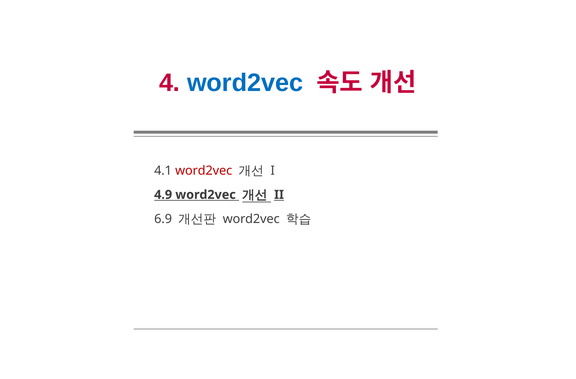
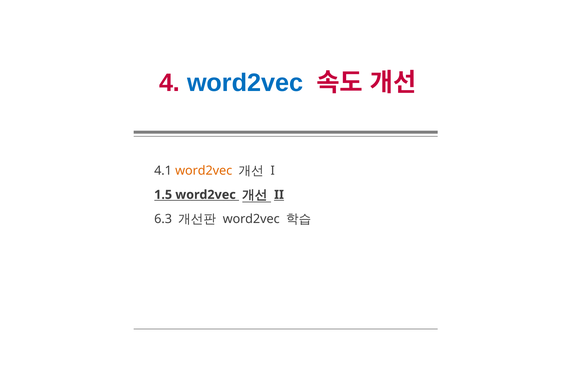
word2vec at (204, 170) colour: red -> orange
4.9: 4.9 -> 1.5
6.9: 6.9 -> 6.3
